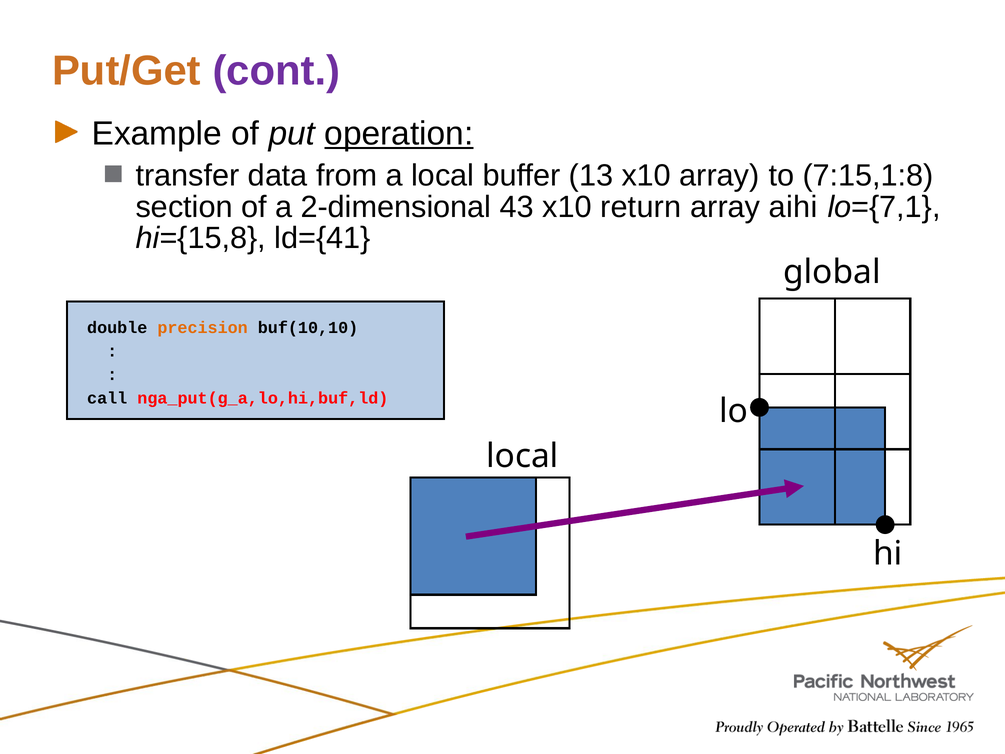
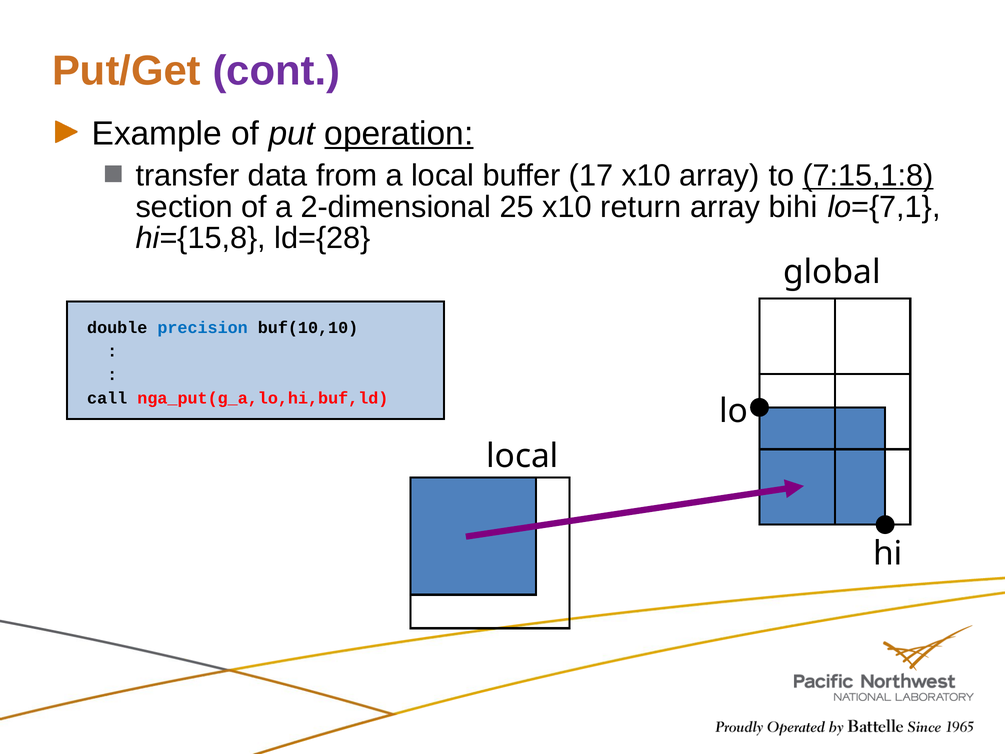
13: 13 -> 17
7:15,1:8 underline: none -> present
43: 43 -> 25
aihi: aihi -> bihi
ld={41: ld={41 -> ld={28
precision colour: orange -> blue
